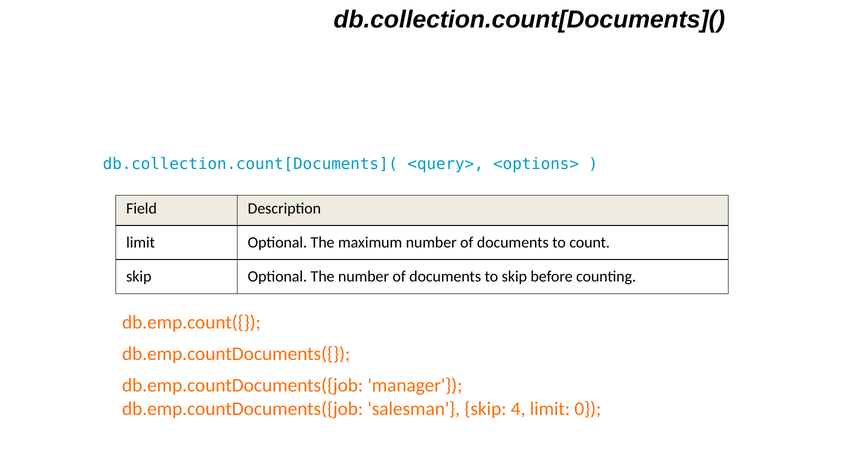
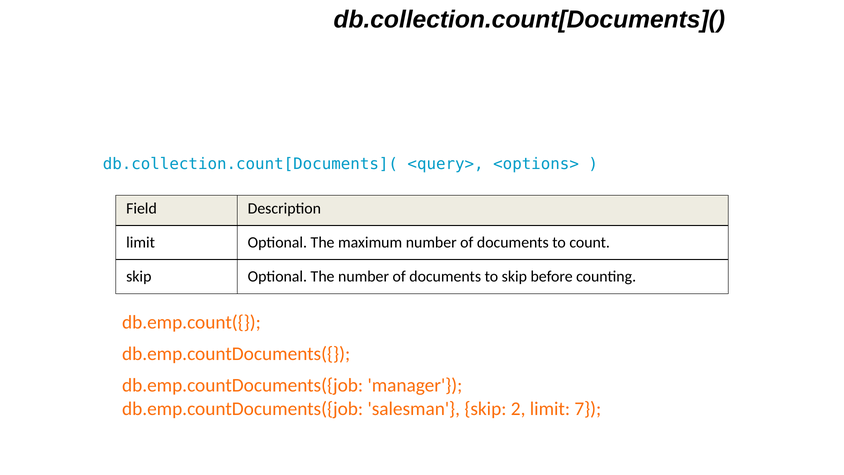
4: 4 -> 2
0: 0 -> 7
